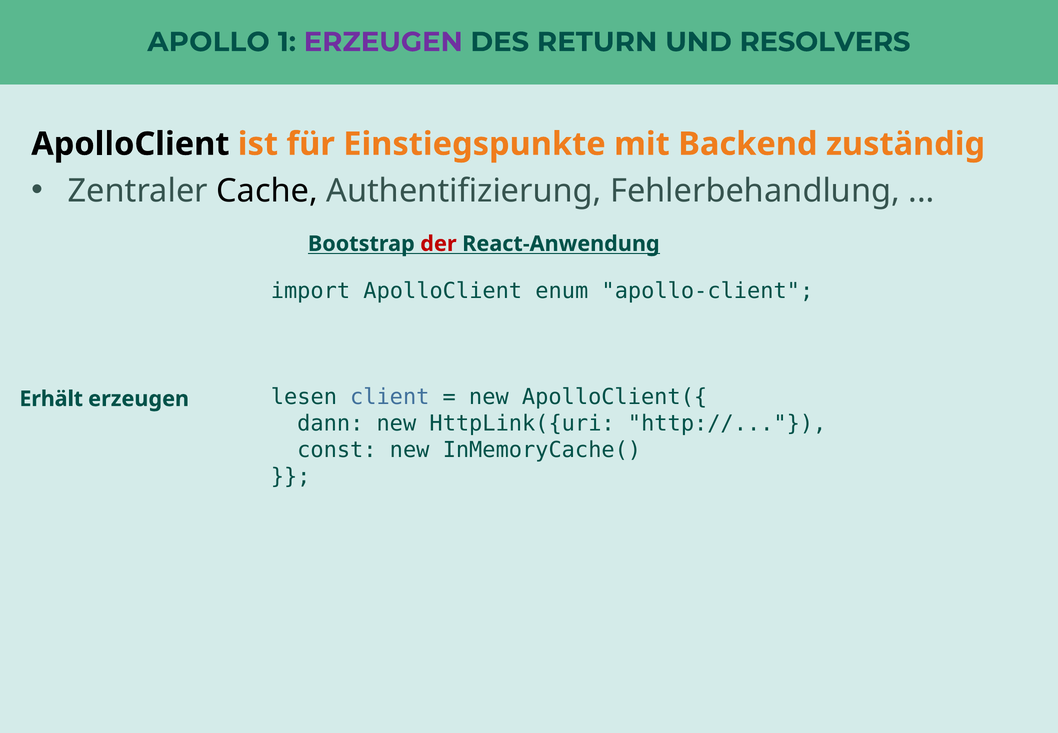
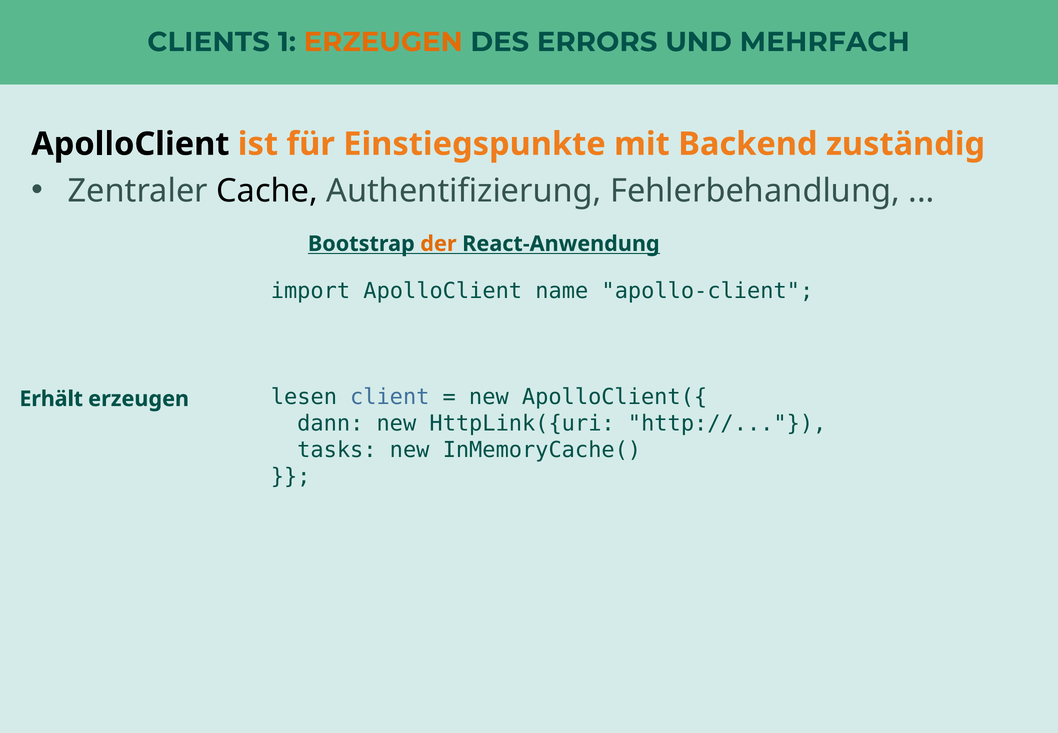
APOLLO: APOLLO -> CLIENTS
ERZEUGEN at (383, 42) colour: purple -> orange
RETURN: RETURN -> ERRORS
RESOLVERS: RESOLVERS -> MEHRFACH
der colour: red -> orange
enum: enum -> name
const: const -> tasks
